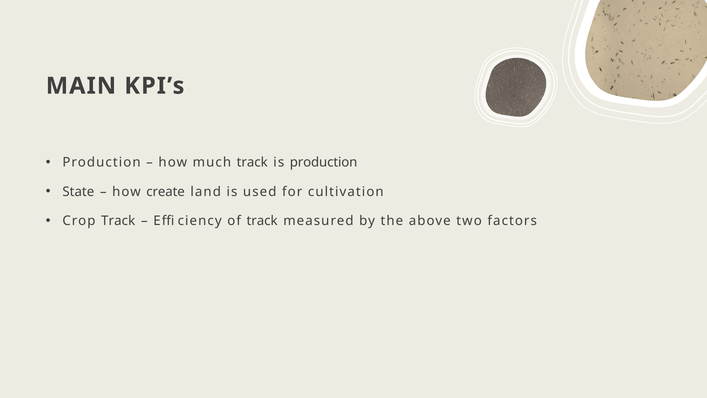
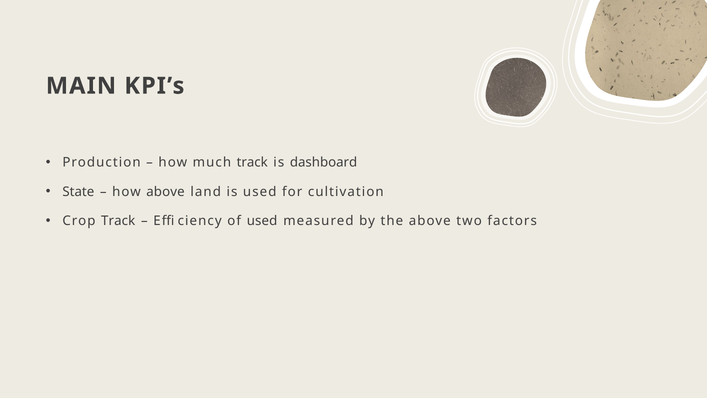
is production: production -> dashboard
how create: create -> above
of track: track -> used
